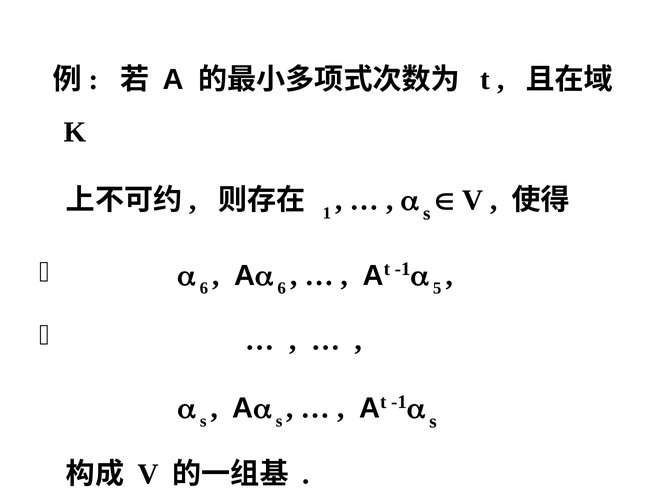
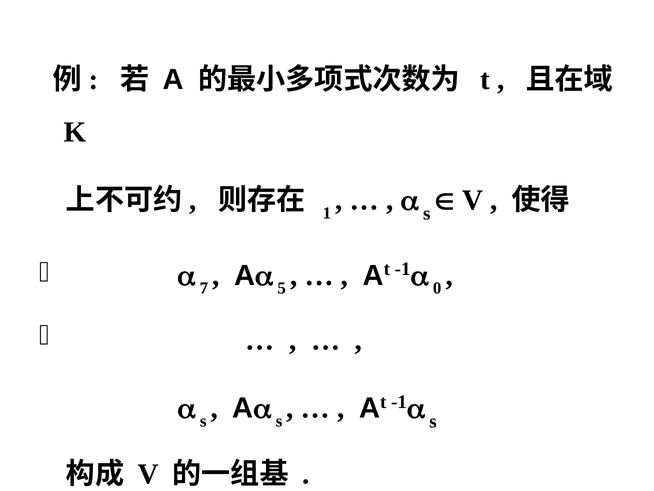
6 at (204, 288): 6 -> 7
6 at (282, 288): 6 -> 5
5: 5 -> 0
